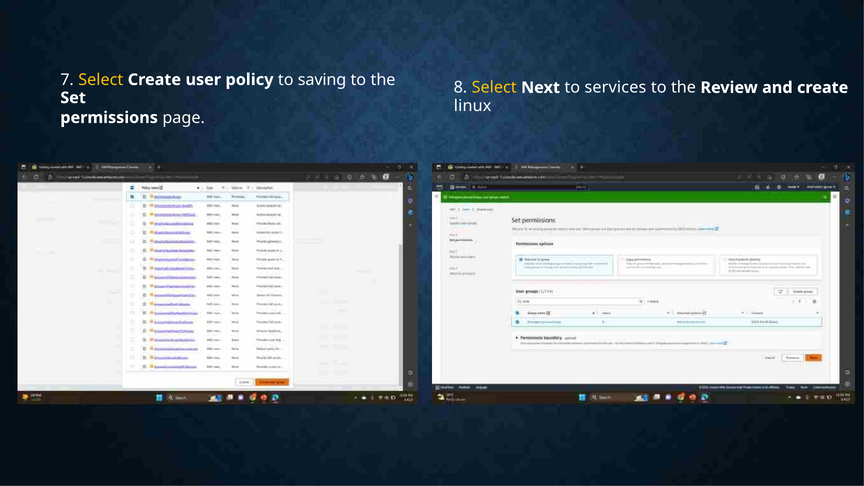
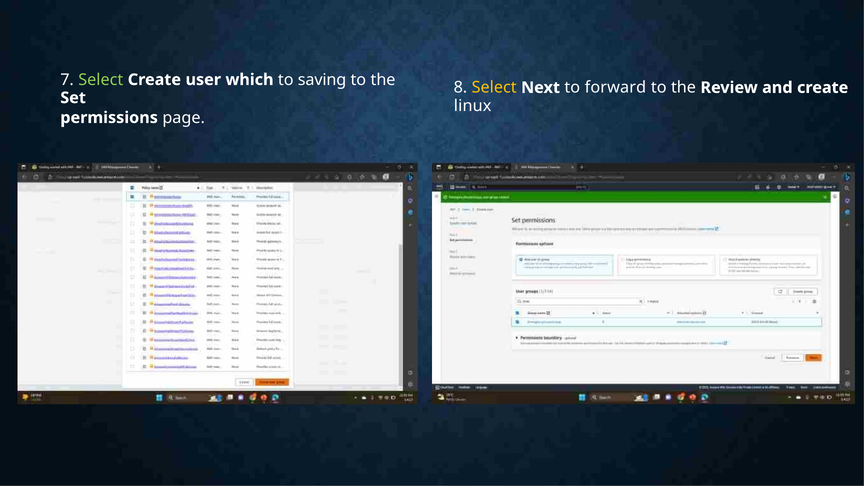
Select at (101, 80) colour: yellow -> light green
policy: policy -> which
services: services -> forward
